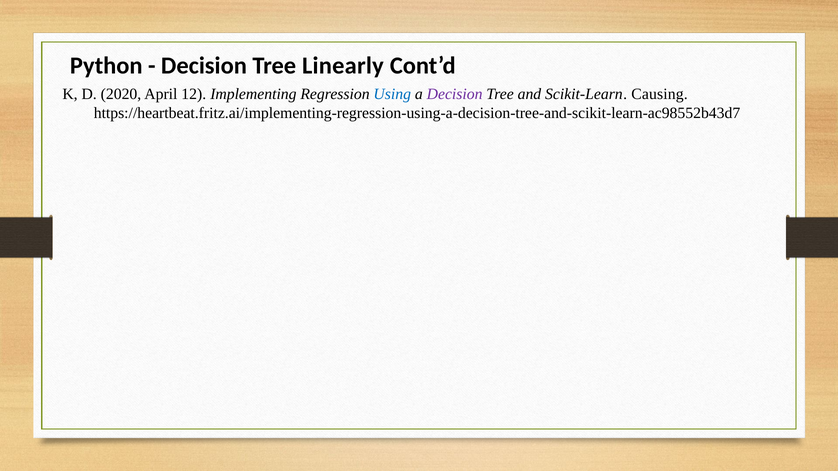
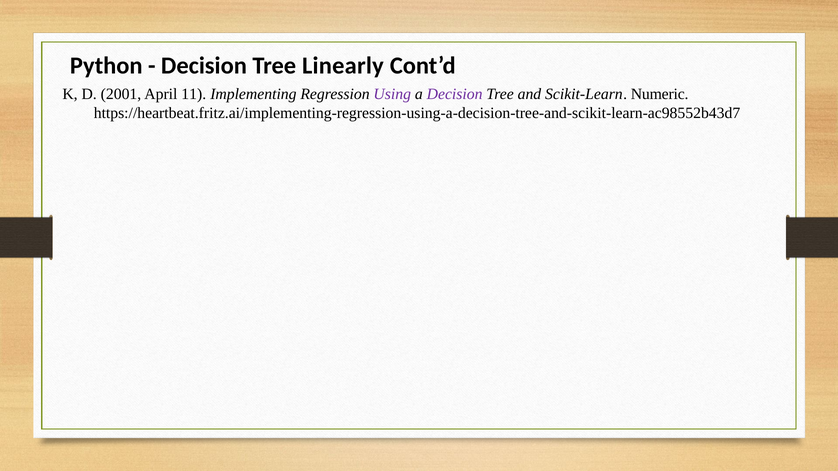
2020: 2020 -> 2001
12: 12 -> 11
Using colour: blue -> purple
Causing: Causing -> Numeric
